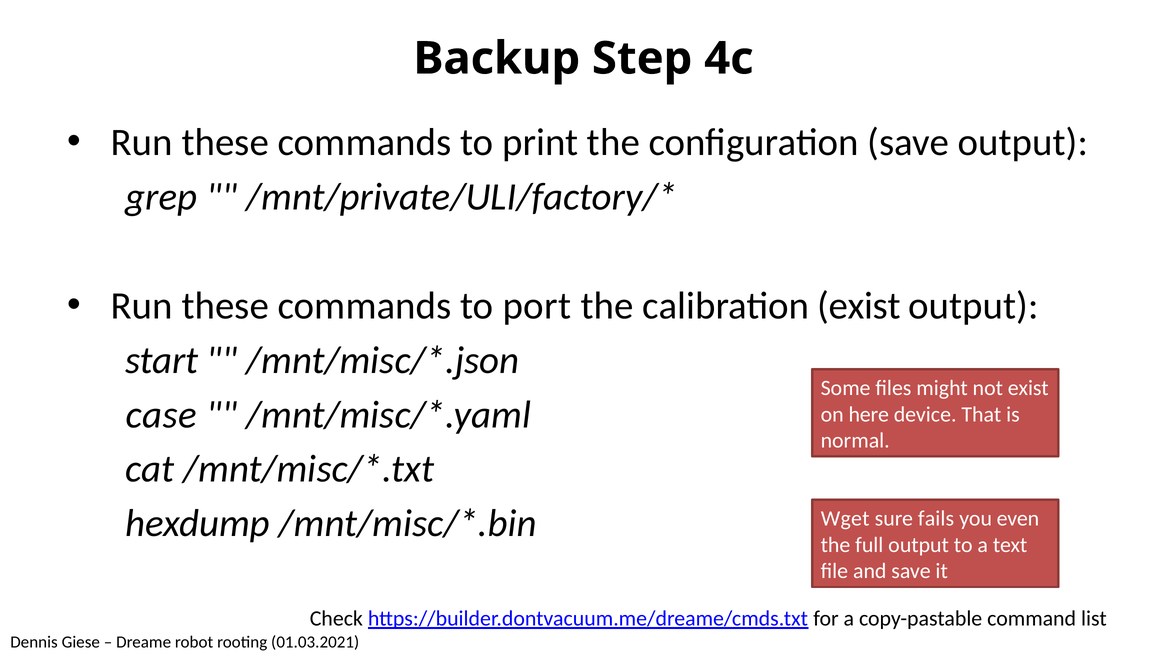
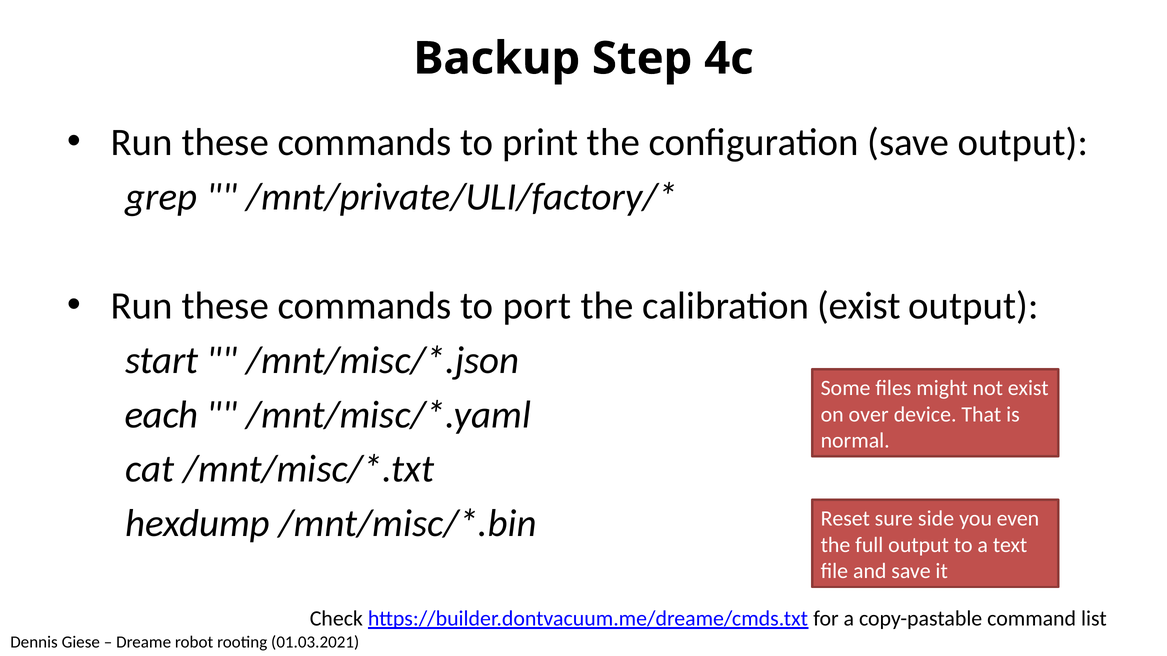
case: case -> each
here: here -> over
Wget: Wget -> Reset
fails: fails -> side
